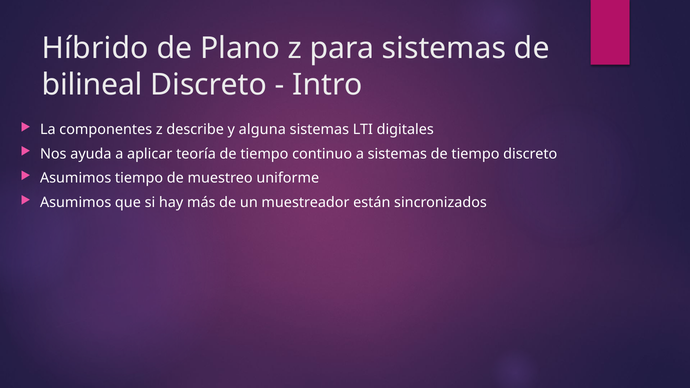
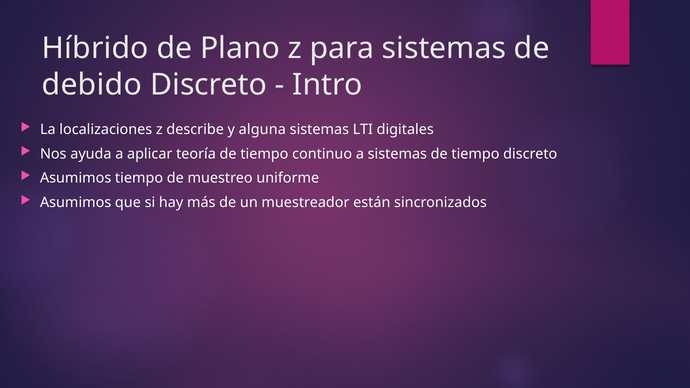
bilineal: bilineal -> debido
componentes: componentes -> localizaciones
